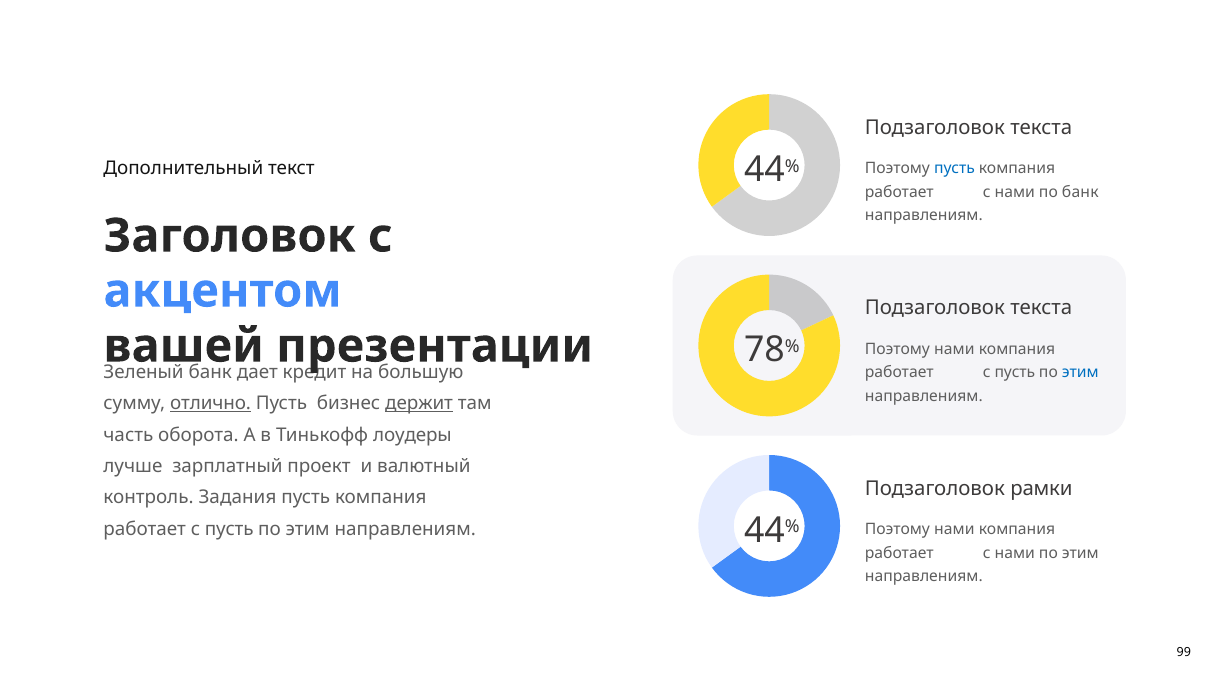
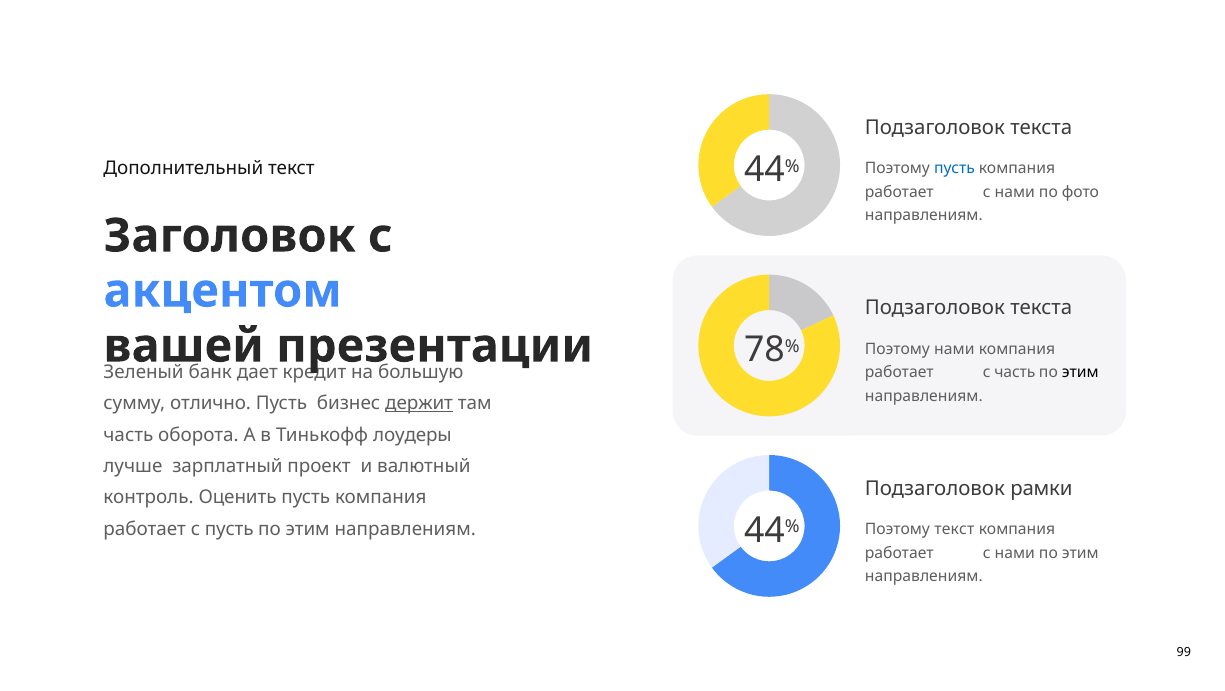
по банк: банк -> фото
пусть at (1015, 372): пусть -> часть
этим at (1080, 372) colour: blue -> black
отлично underline: present -> none
Задания: Задания -> Оценить
нами at (954, 529): нами -> текст
